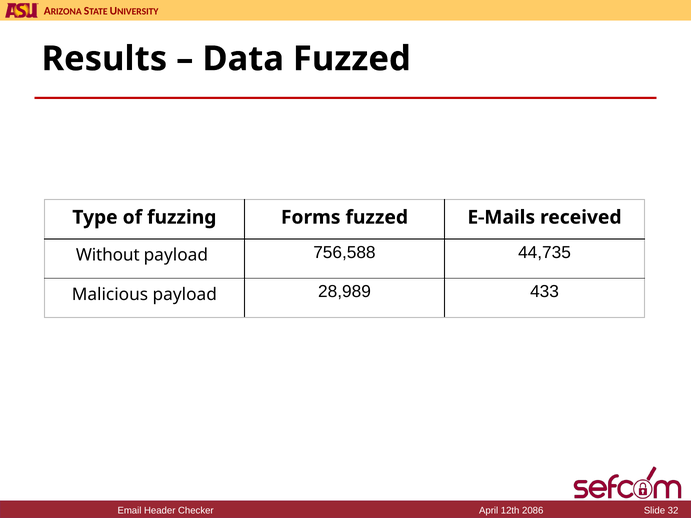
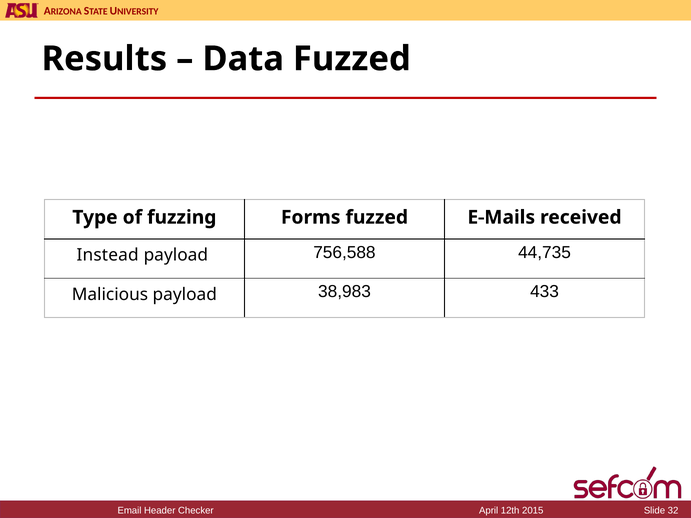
Without: Without -> Instead
28,989: 28,989 -> 38,983
2086: 2086 -> 2015
